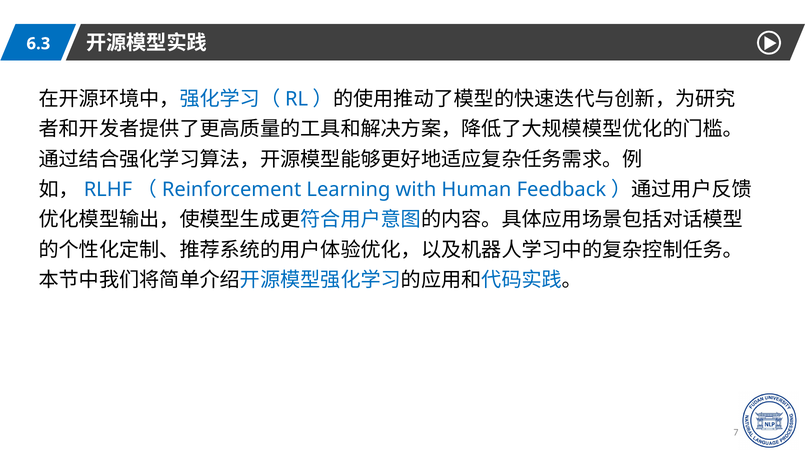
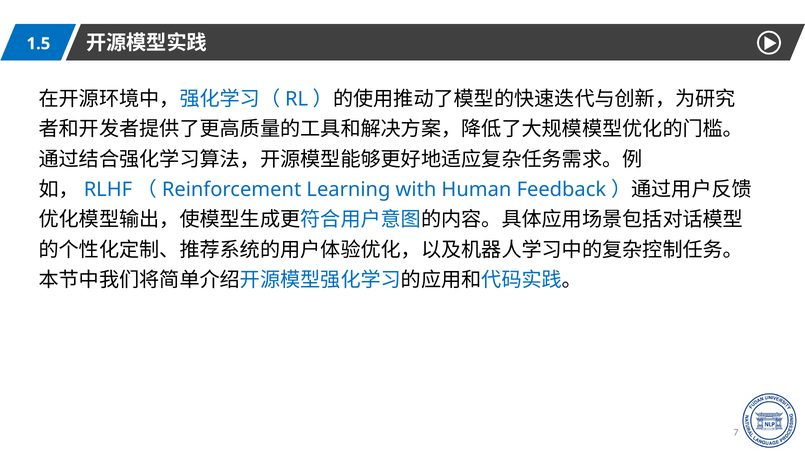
6.3: 6.3 -> 1.5
